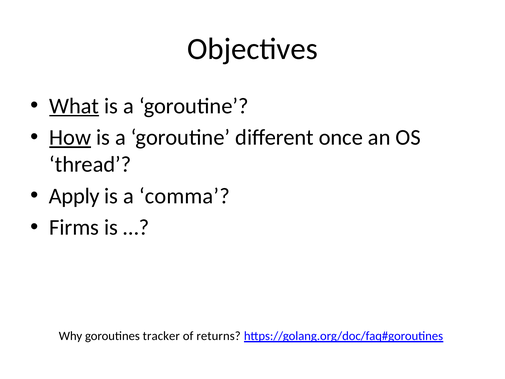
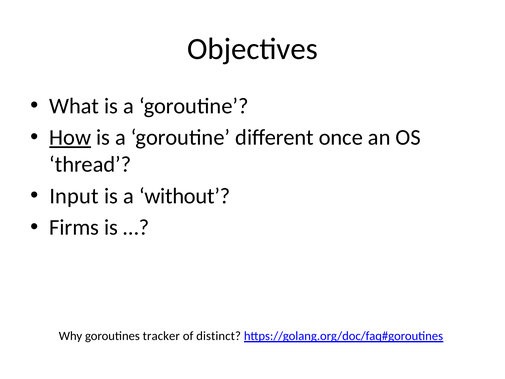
What underline: present -> none
Apply: Apply -> Input
comma: comma -> without
returns: returns -> distinct
